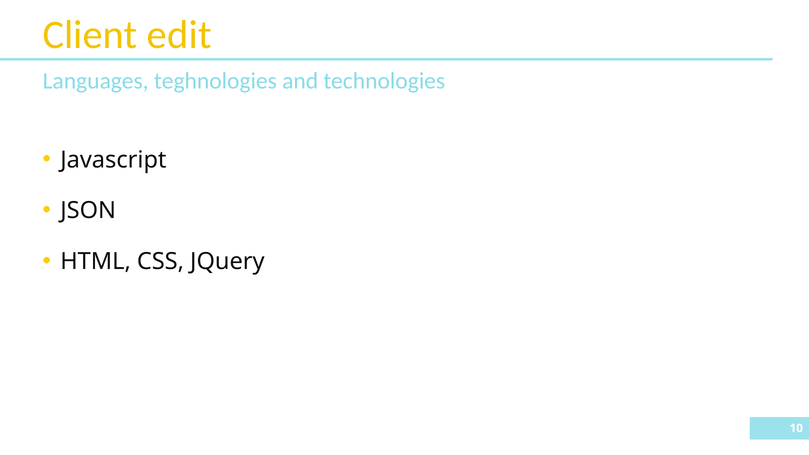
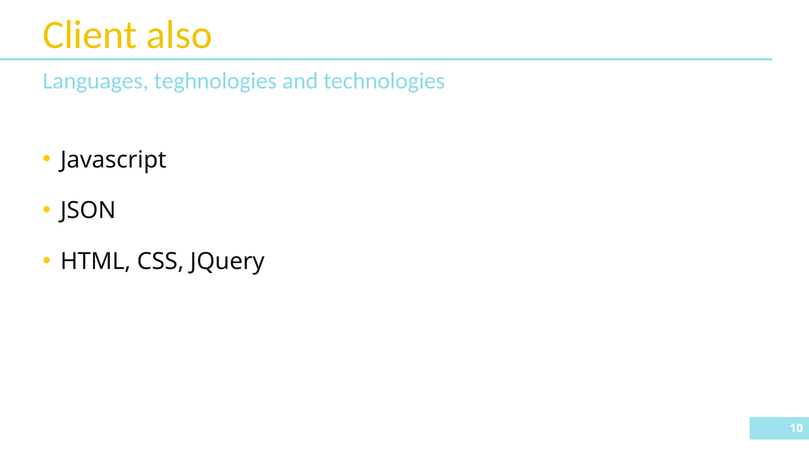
edit: edit -> also
